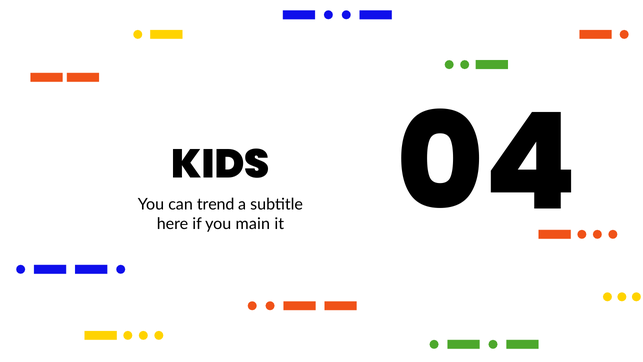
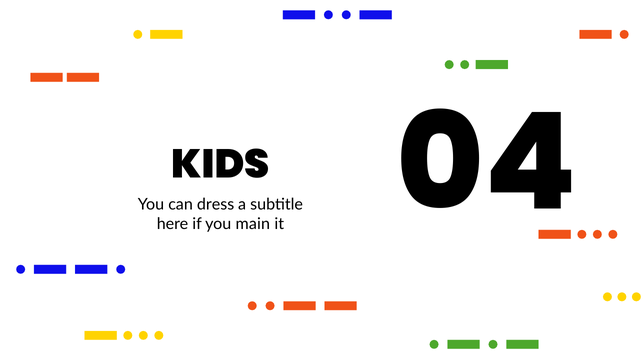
trend: trend -> dress
